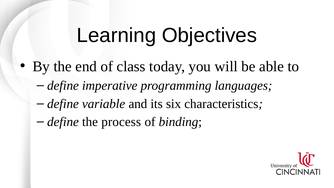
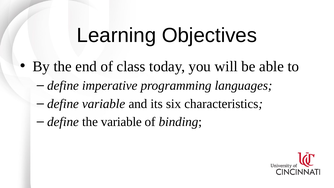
the process: process -> variable
